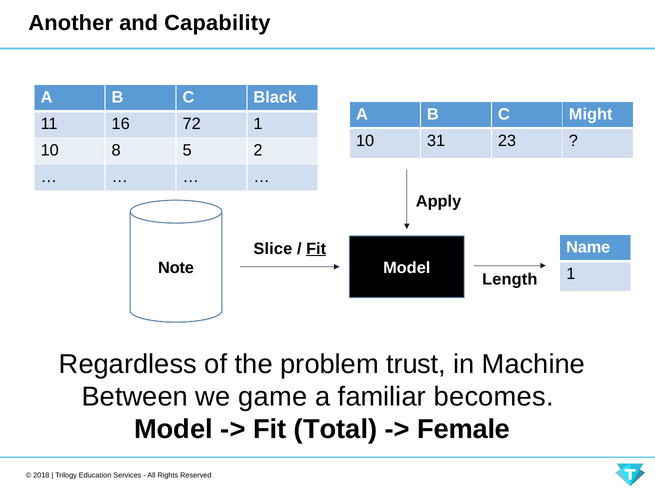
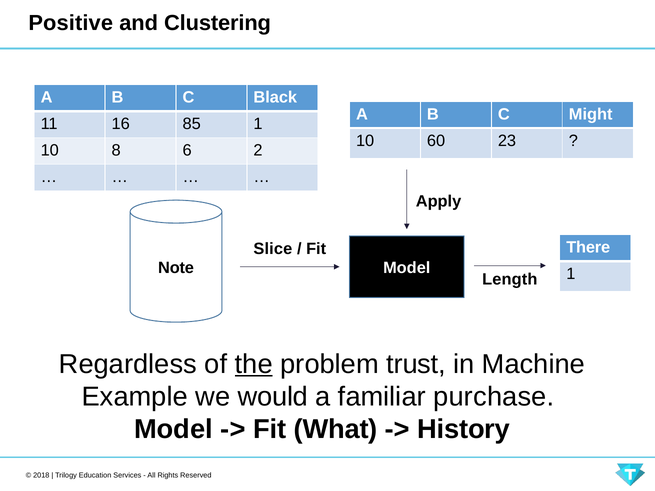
Another: Another -> Positive
Capability: Capability -> Clustering
72: 72 -> 85
31: 31 -> 60
5: 5 -> 6
Name: Name -> There
Fit at (316, 249) underline: present -> none
the underline: none -> present
Between: Between -> Example
game: game -> would
becomes: becomes -> purchase
Total: Total -> What
Female: Female -> History
